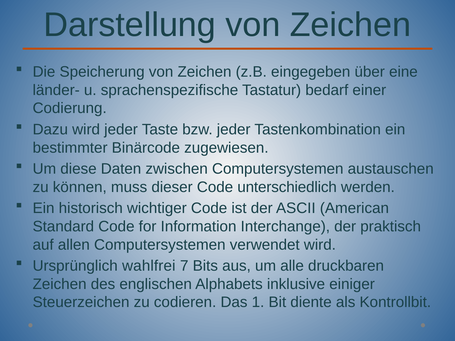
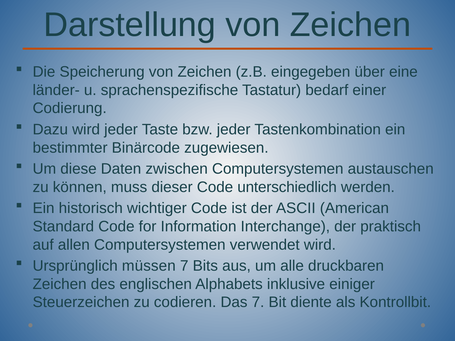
wahlfrei: wahlfrei -> müssen
Das 1: 1 -> 7
